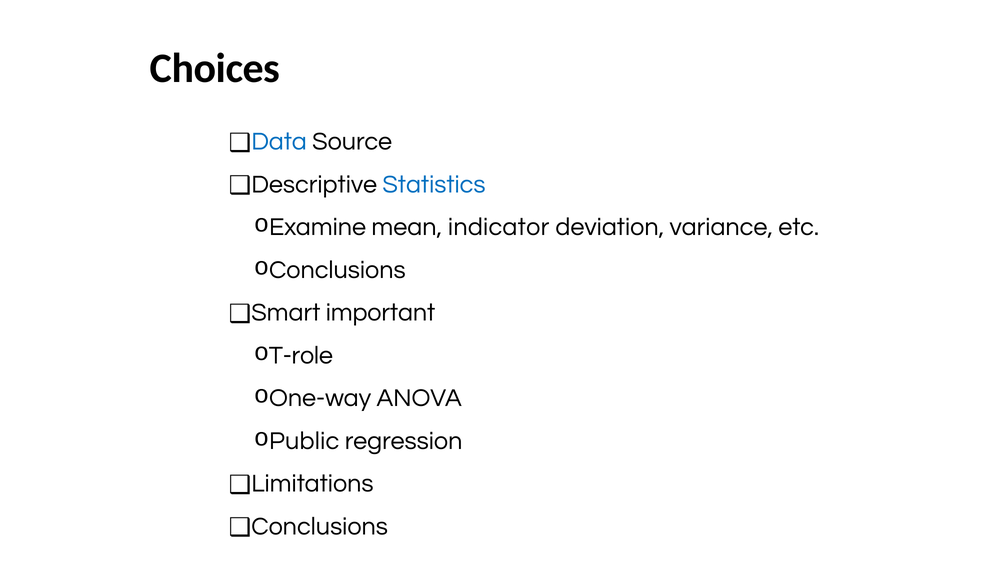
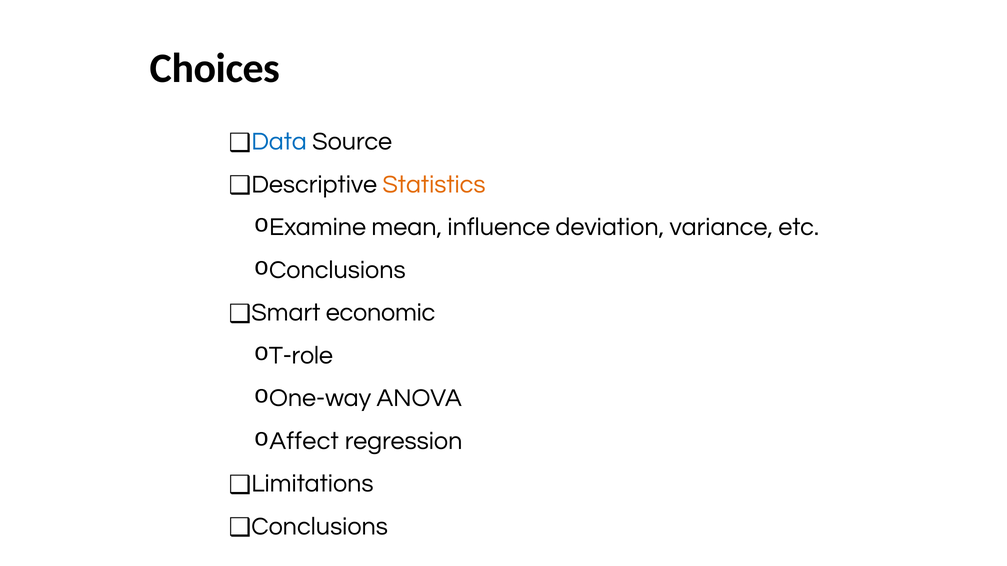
Statistics colour: blue -> orange
indicator: indicator -> influence
important: important -> economic
Public: Public -> Affect
